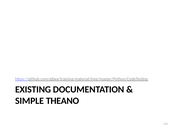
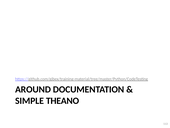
EXISTING: EXISTING -> AROUND
